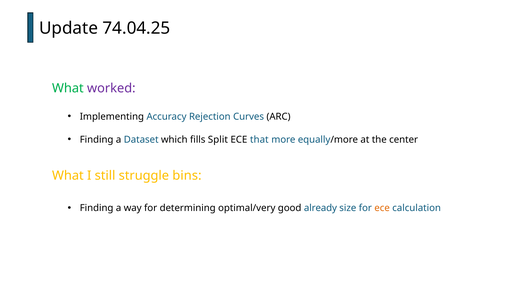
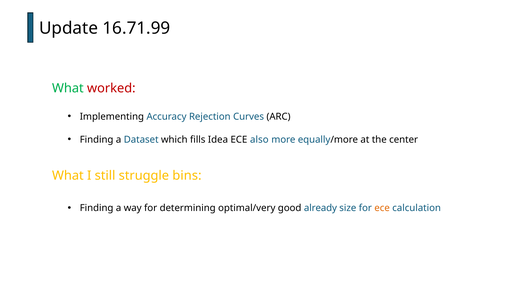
74.04.25: 74.04.25 -> 16.71.99
worked colour: purple -> red
Split: Split -> Idea
that: that -> also
